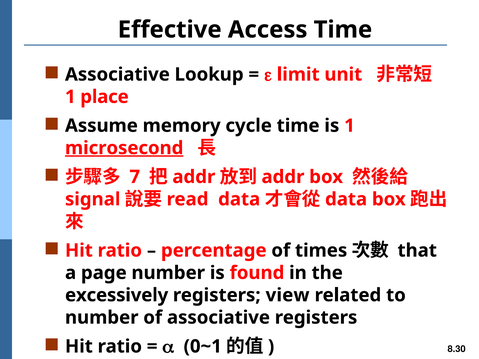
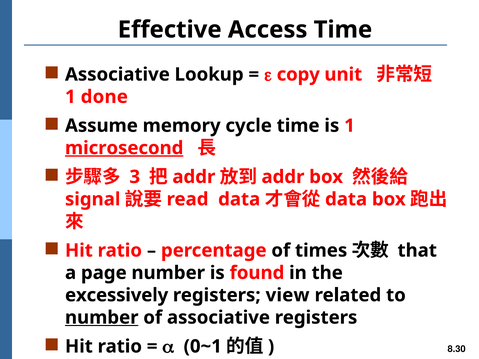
limit: limit -> copy
place: place -> done
7: 7 -> 3
number at (102, 318) underline: none -> present
